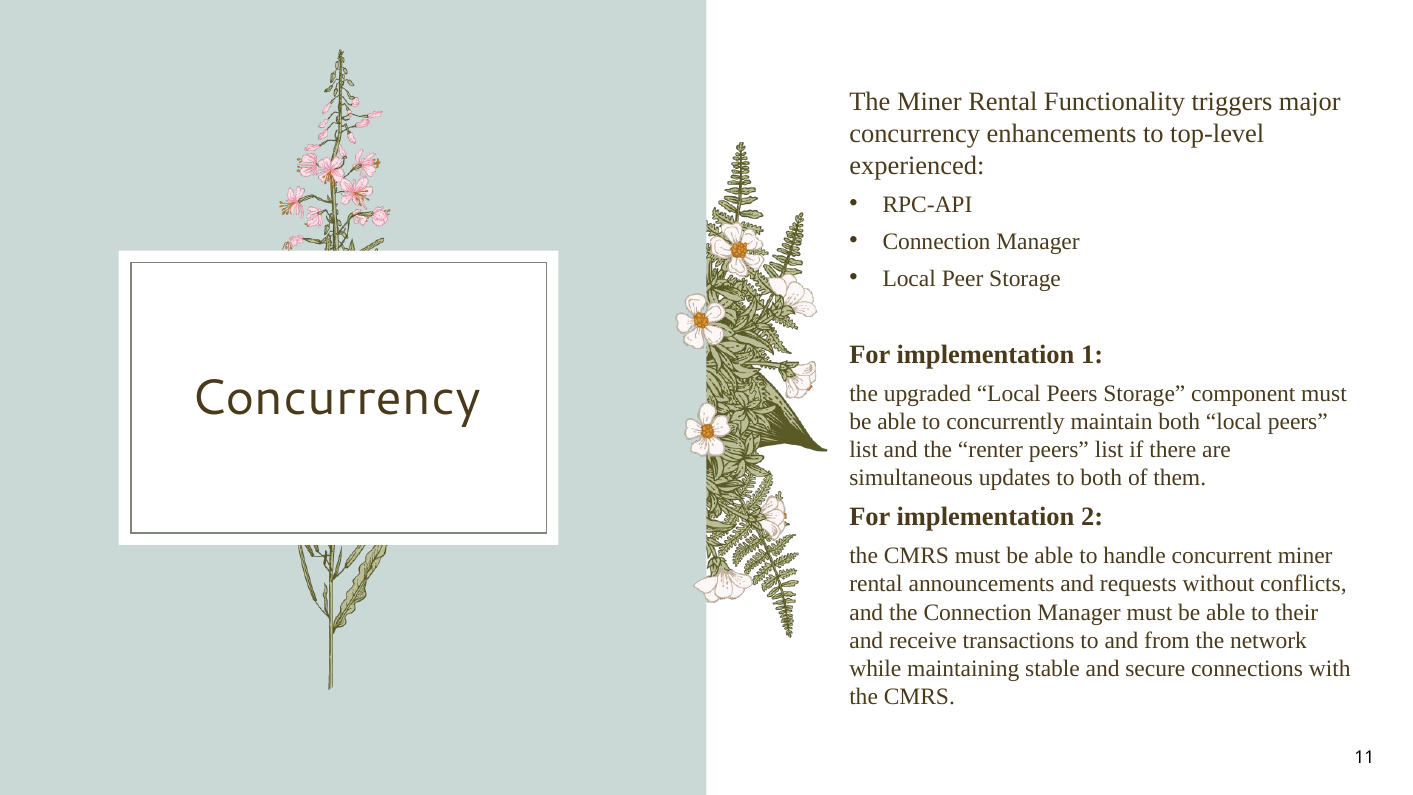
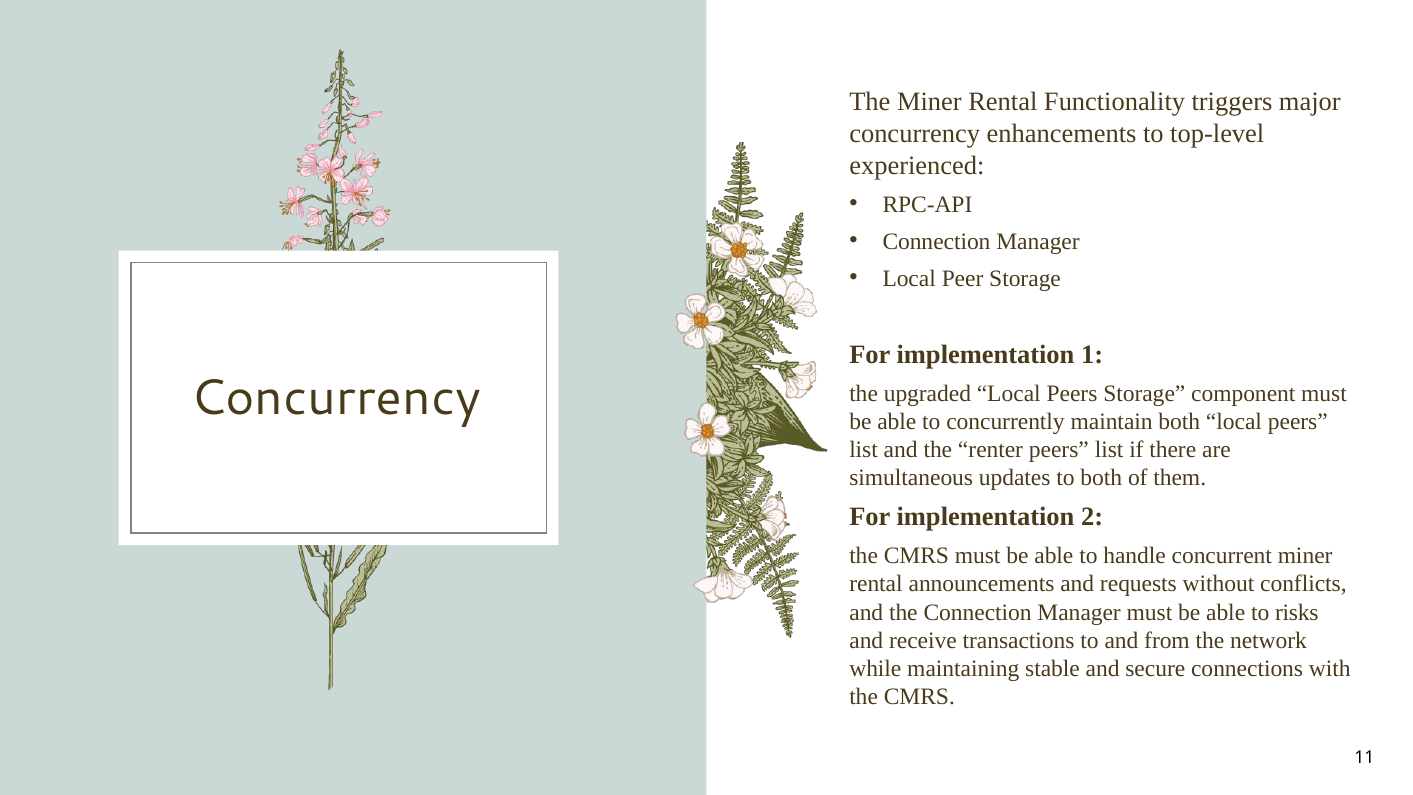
their: their -> risks
